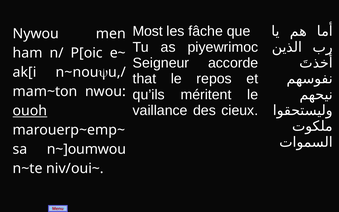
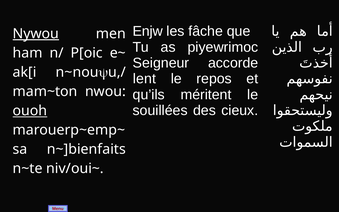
Most: Most -> Enjw
Nywou underline: none -> present
that: that -> lent
vaillance: vaillance -> souillées
n~]oumwou: n~]oumwou -> n~]bienfaits
